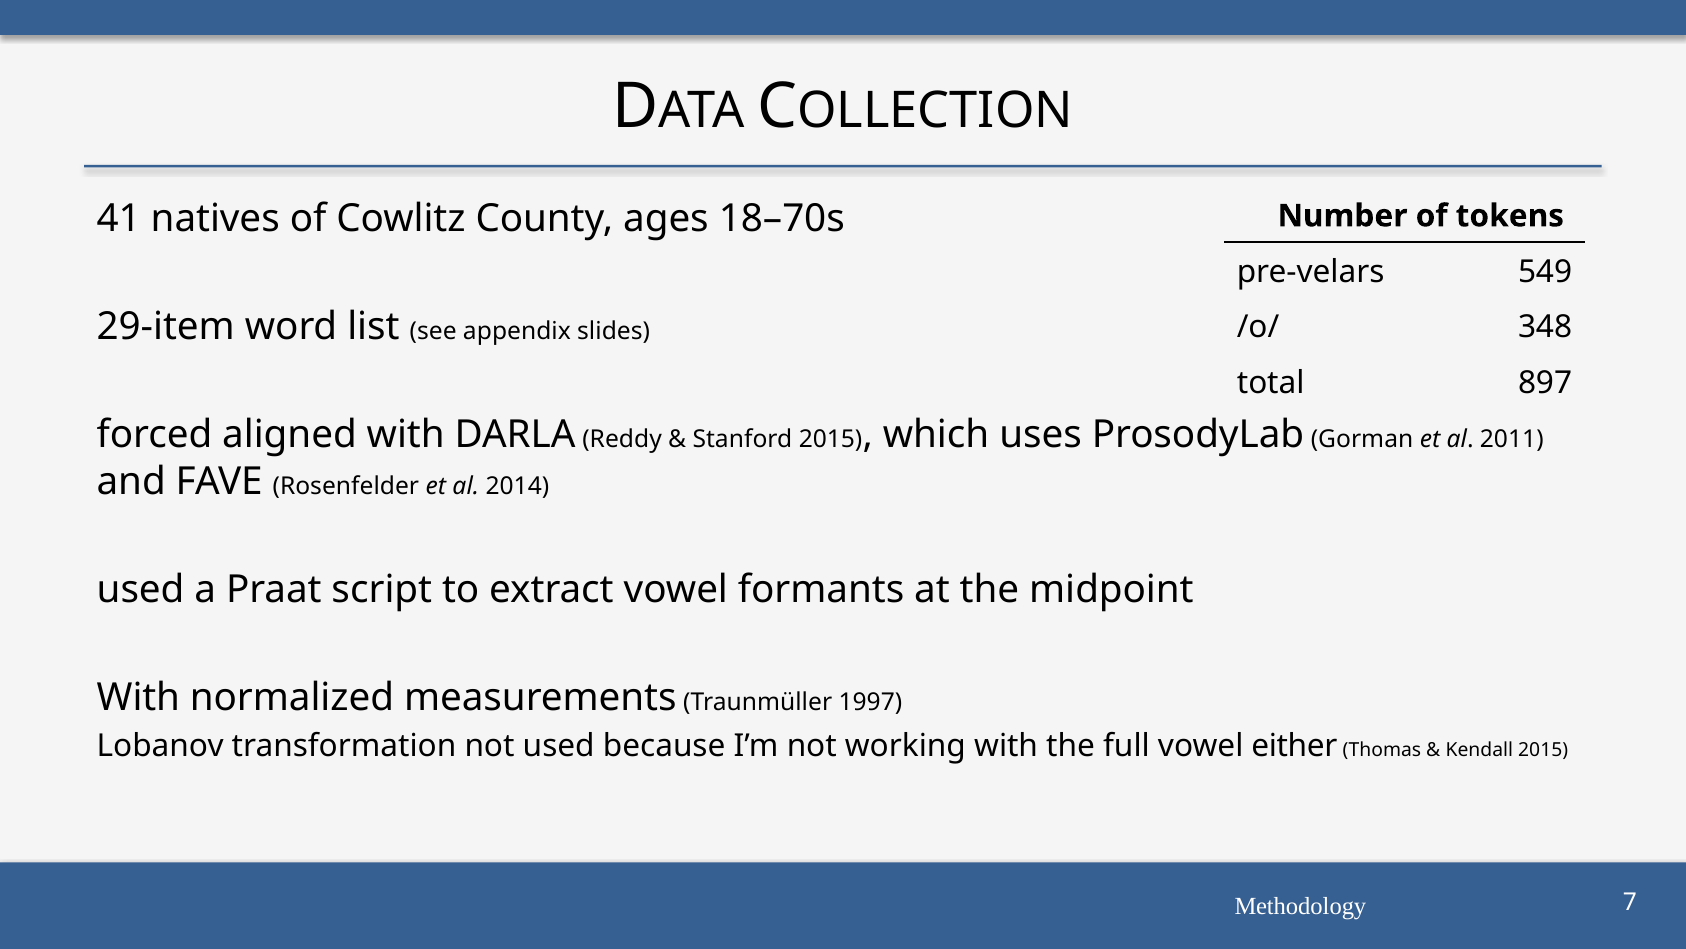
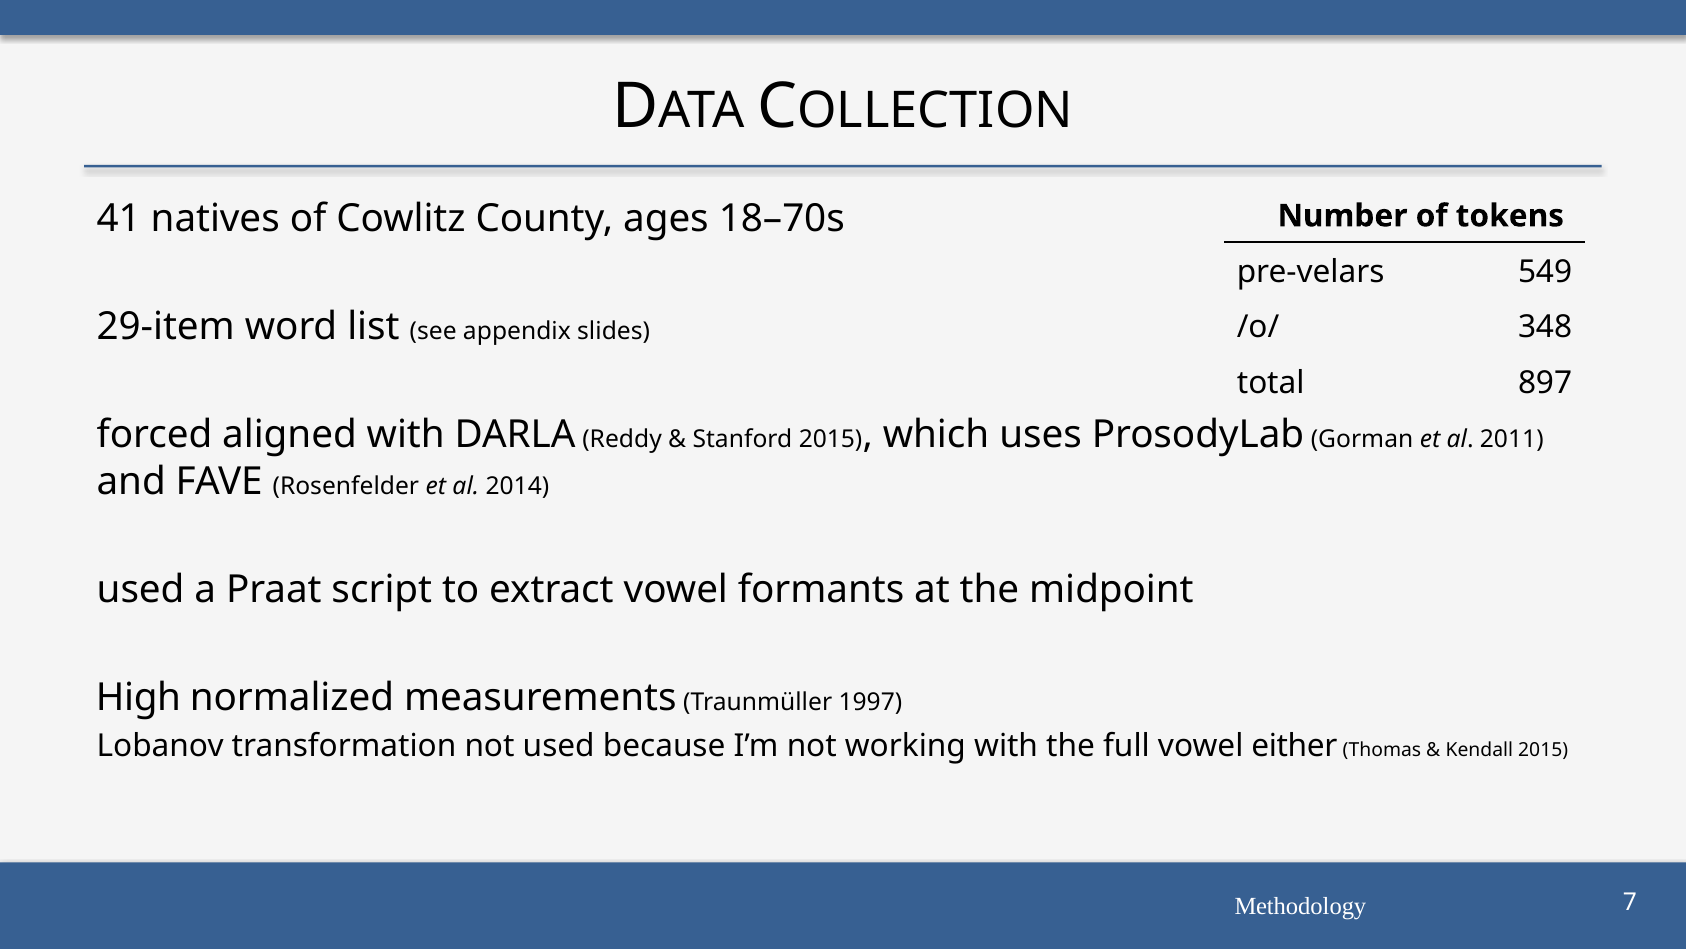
With at (138, 697): With -> High
